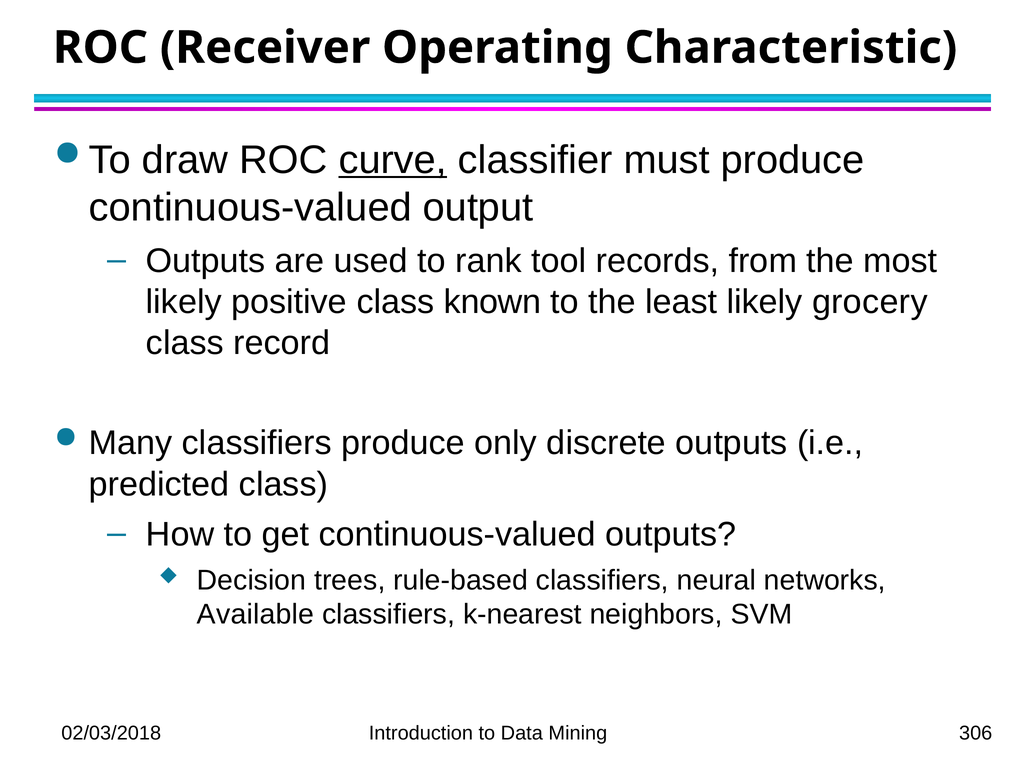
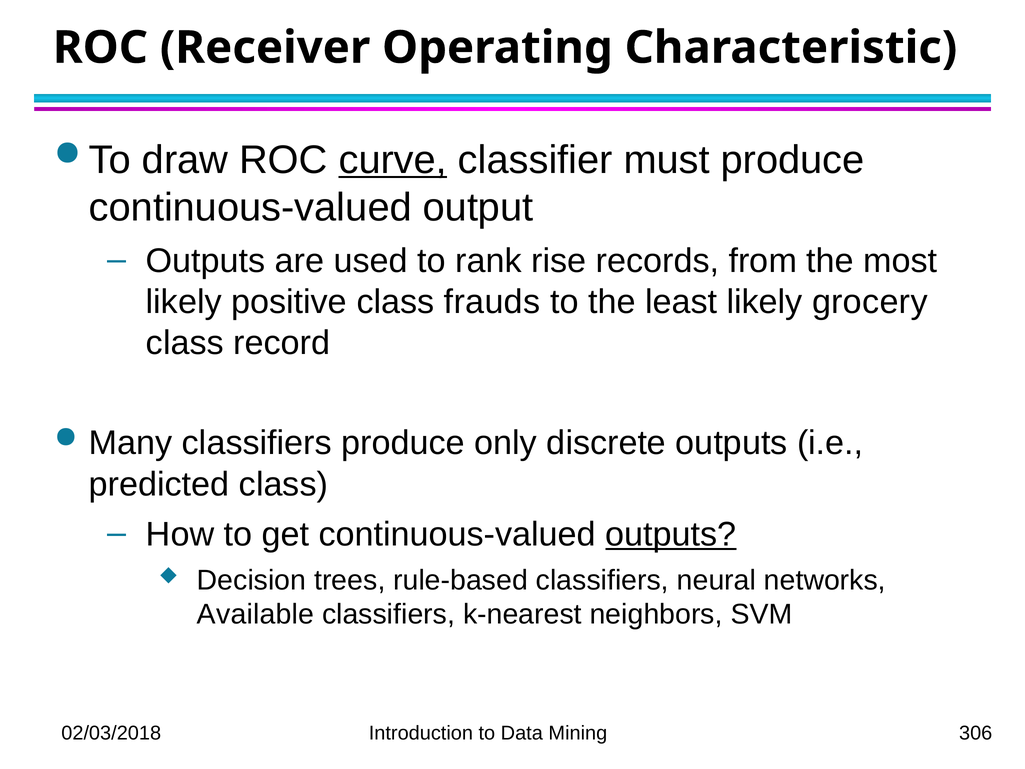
tool: tool -> rise
known: known -> frauds
outputs at (671, 534) underline: none -> present
